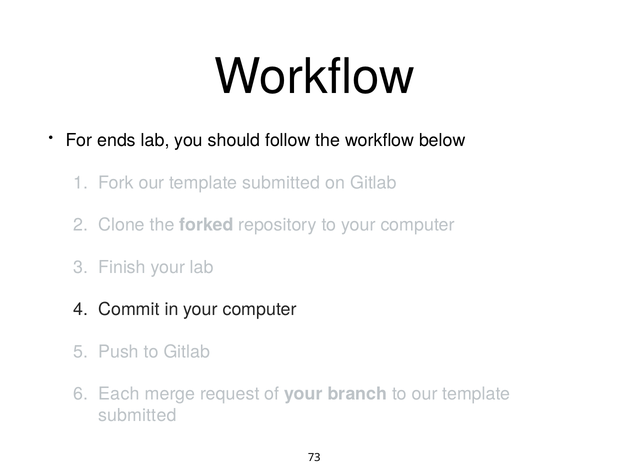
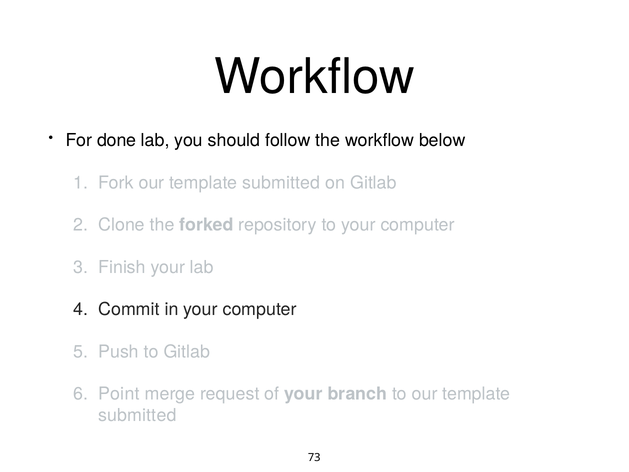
ends: ends -> done
Each: Each -> Point
